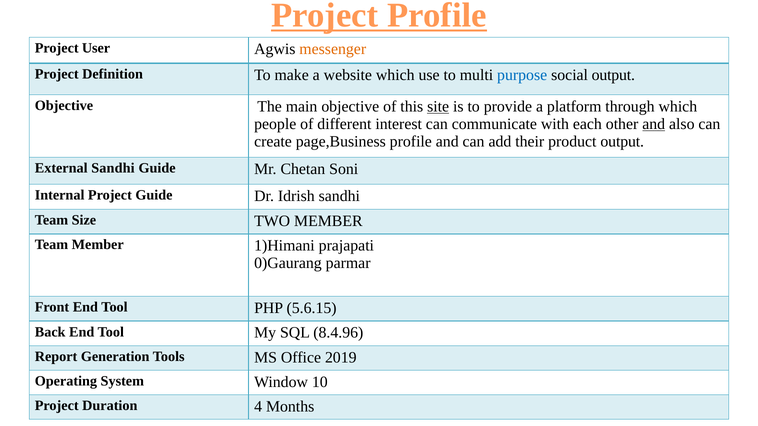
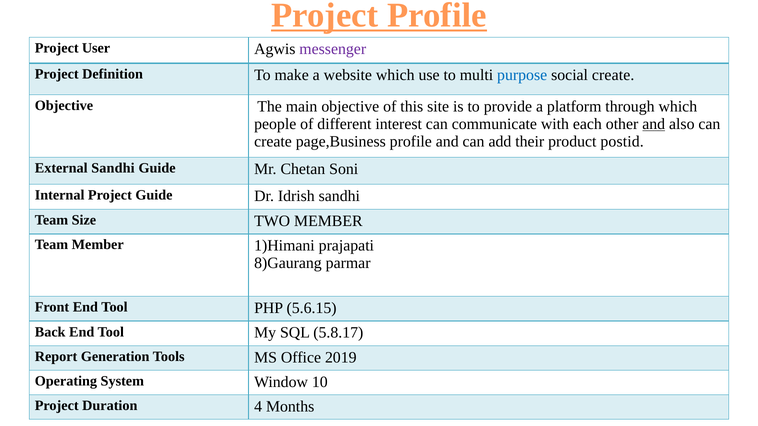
messenger colour: orange -> purple
social output: output -> create
site underline: present -> none
product output: output -> postid
0)Gaurang: 0)Gaurang -> 8)Gaurang
8.4.96: 8.4.96 -> 5.8.17
